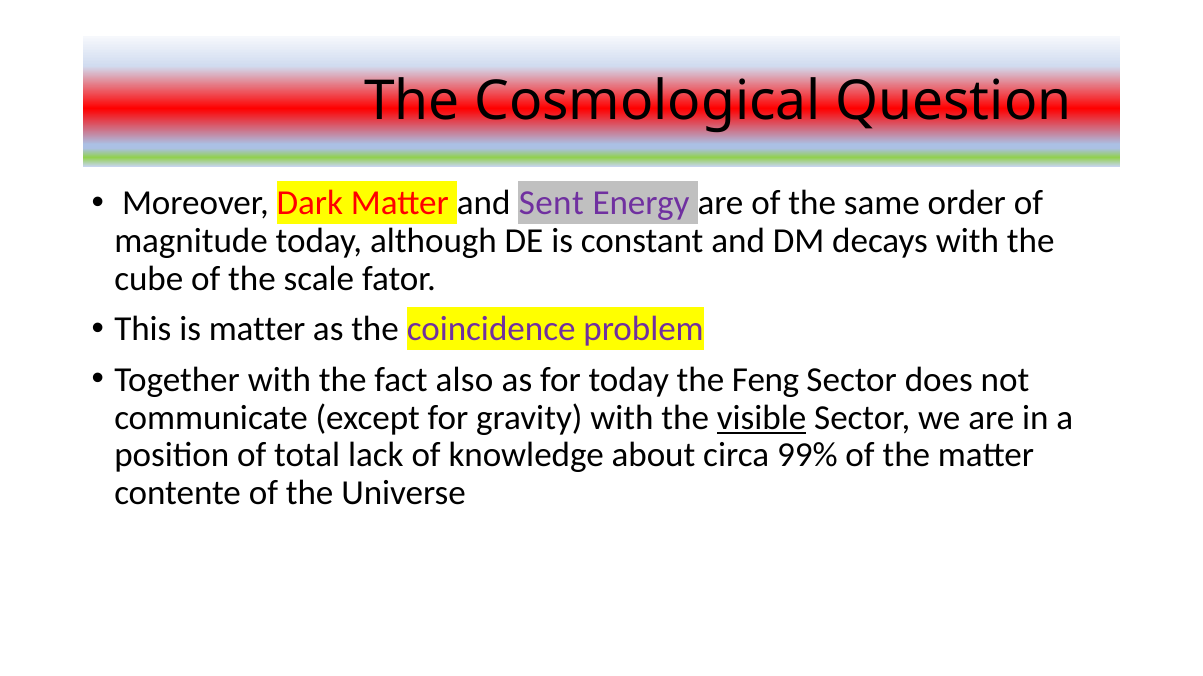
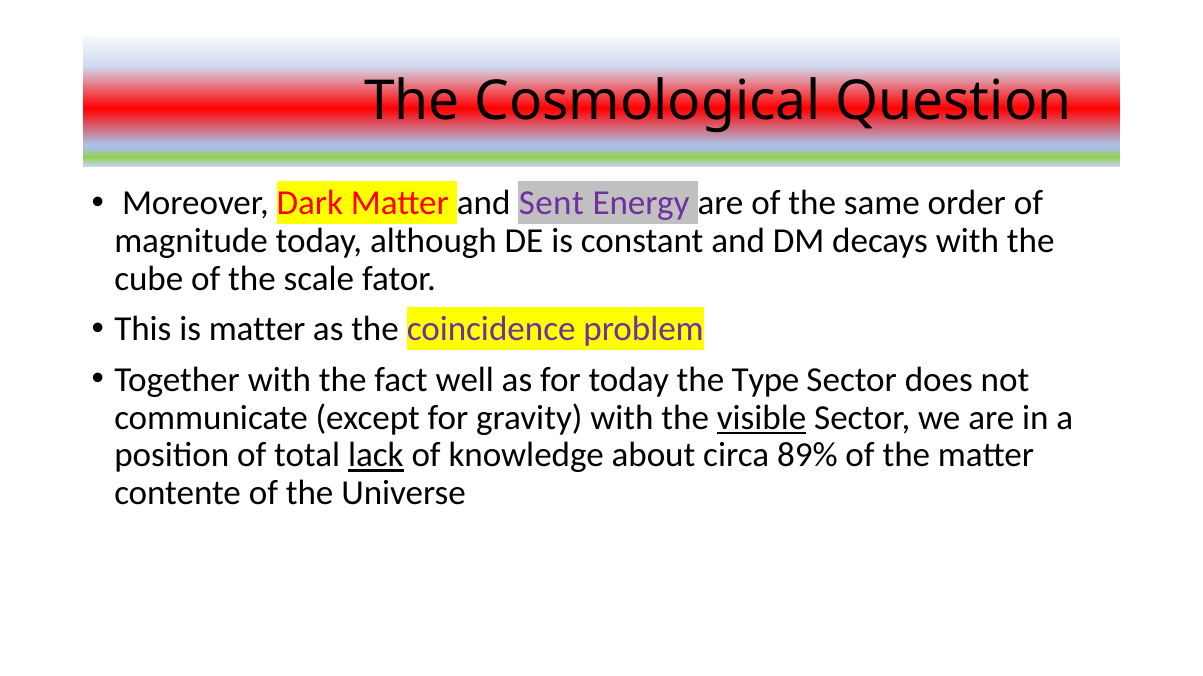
also: also -> well
Feng: Feng -> Type
lack underline: none -> present
99%: 99% -> 89%
